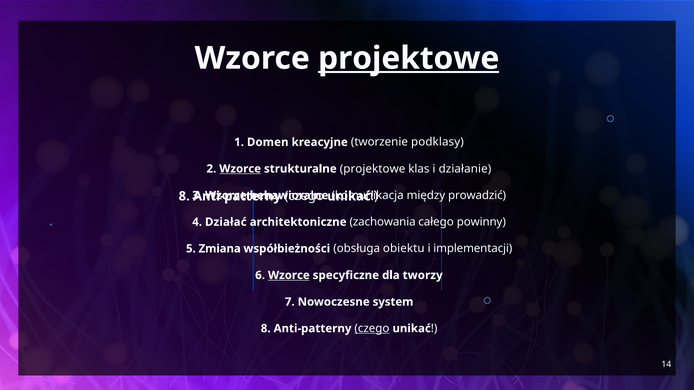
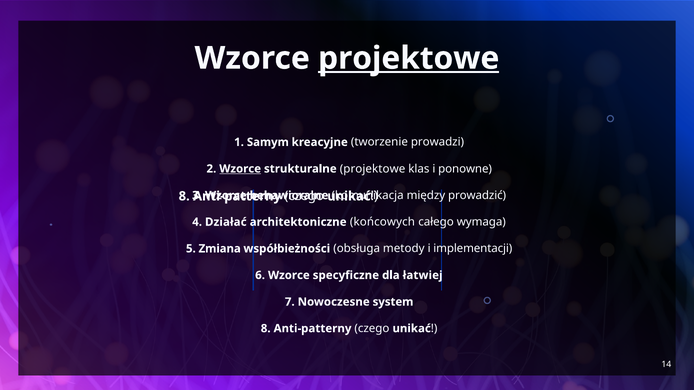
Domen: Domen -> Samym
podklasy: podklasy -> prowadzi
działanie: działanie -> ponowne
zachowania: zachowania -> końcowych
powinny: powinny -> wymaga
obiektu: obiektu -> metody
Wzorce at (289, 275) underline: present -> none
tworzy: tworzy -> łatwiej
czego at (372, 329) underline: present -> none
